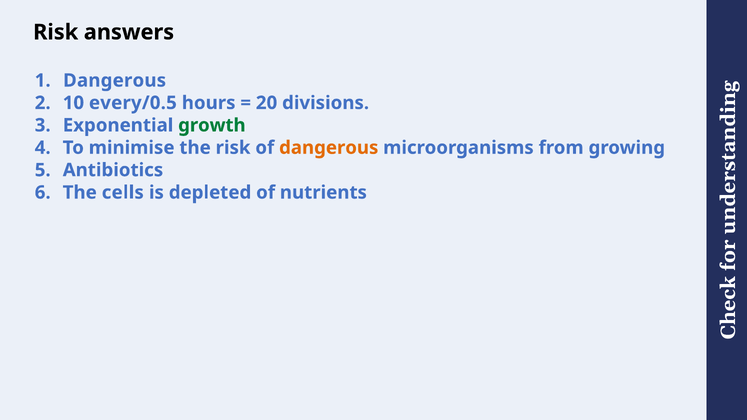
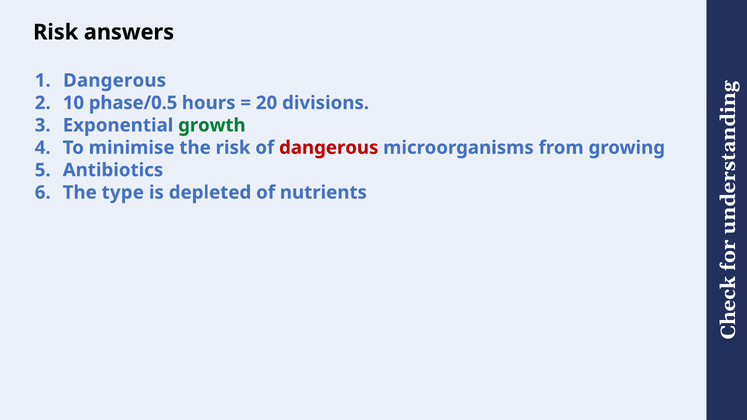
every/0.5: every/0.5 -> phase/0.5
dangerous at (329, 148) colour: orange -> red
cells: cells -> type
